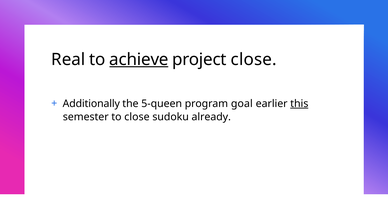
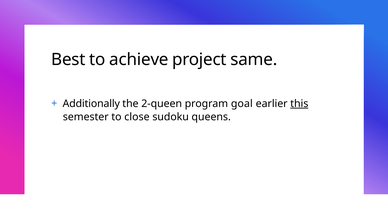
Real: Real -> Best
achieve underline: present -> none
project close: close -> same
5-queen: 5-queen -> 2-queen
already: already -> queens
